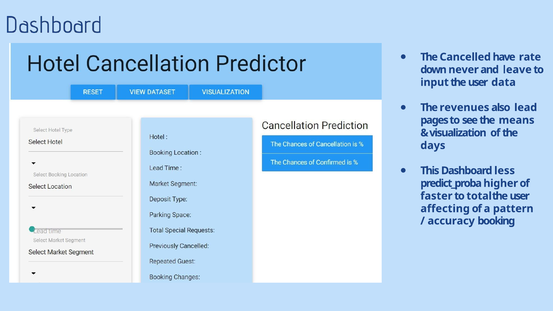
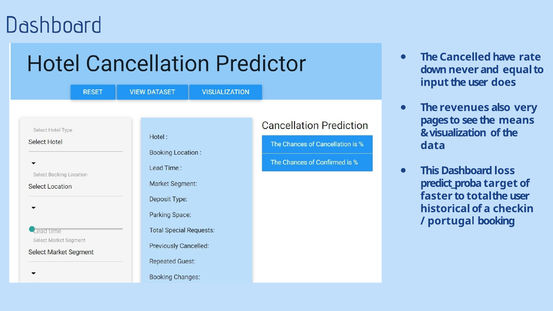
leave: leave -> equal
data: data -> does
lead: lead -> very
days: days -> data
less: less -> loss
higher: higher -> target
affecting: affecting -> historical
pattern: pattern -> checkin
accuracy: accuracy -> portugal
